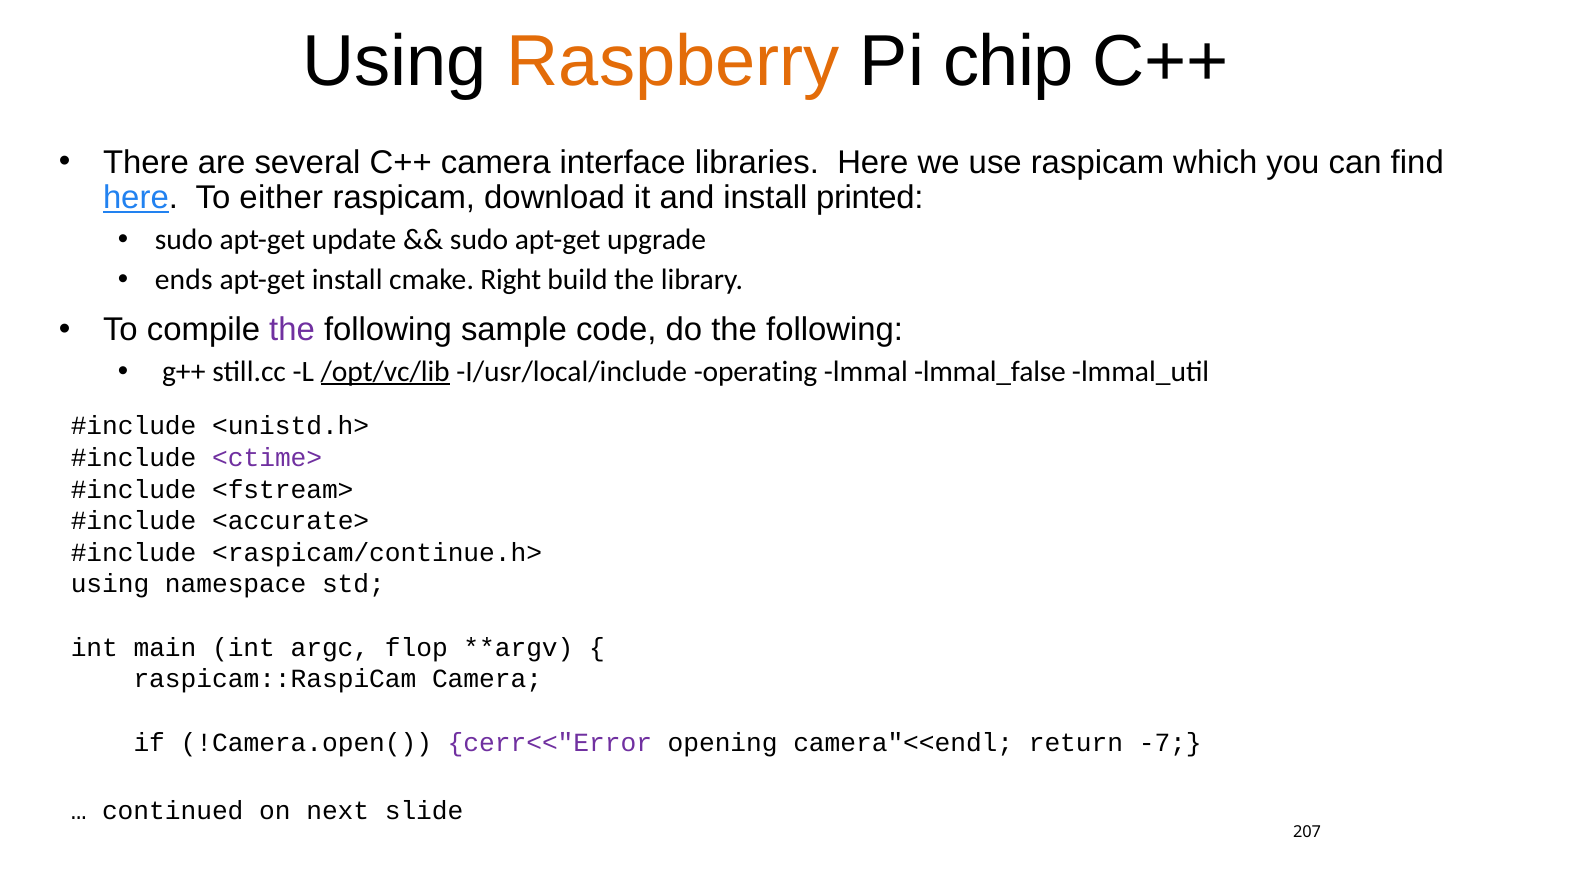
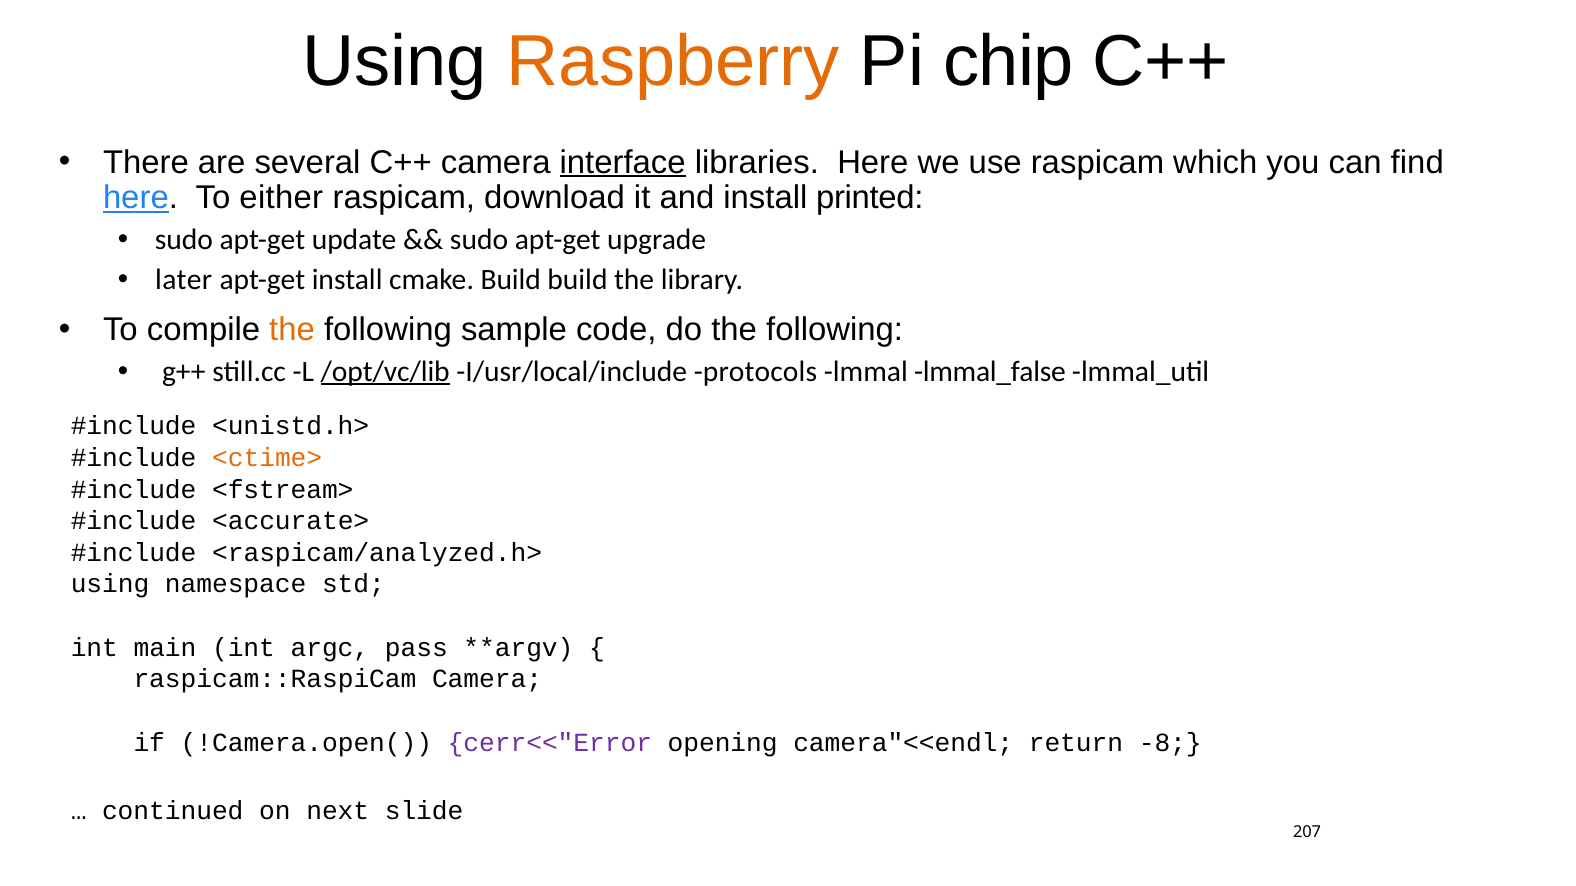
interface underline: none -> present
ends: ends -> later
cmake Right: Right -> Build
the at (292, 330) colour: purple -> orange
operating: operating -> protocols
<ctime> colour: purple -> orange
<raspicam/continue.h>: <raspicam/continue.h> -> <raspicam/analyzed.h>
flop: flop -> pass
-7: -7 -> -8
